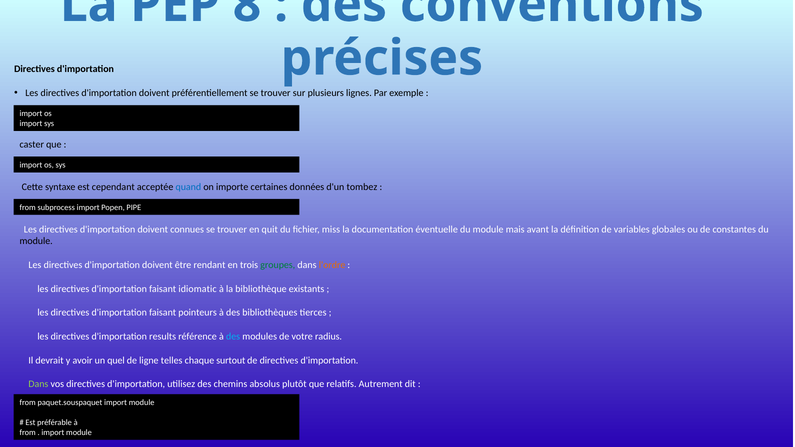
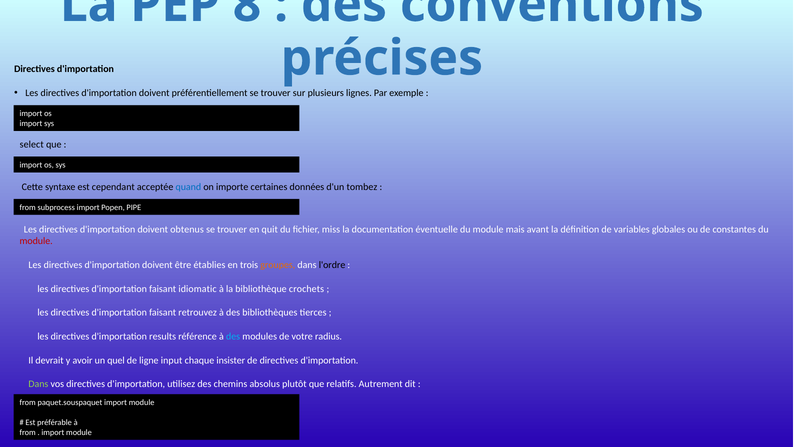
caster: caster -> select
connues: connues -> obtenus
module at (36, 241) colour: black -> red
rendant: rendant -> établies
groupes colour: green -> orange
l'ordre colour: orange -> black
existants: existants -> crochets
pointeurs: pointeurs -> retrouvez
telles: telles -> input
surtout: surtout -> insister
